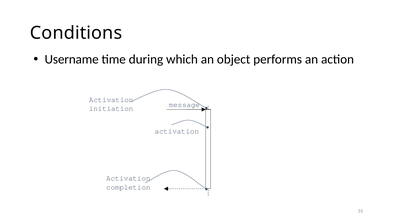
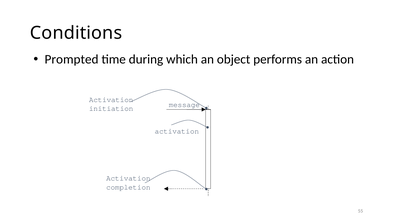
Username: Username -> Prompted
